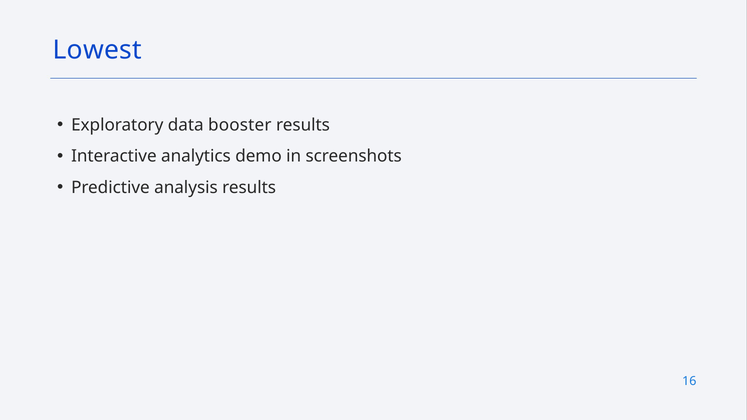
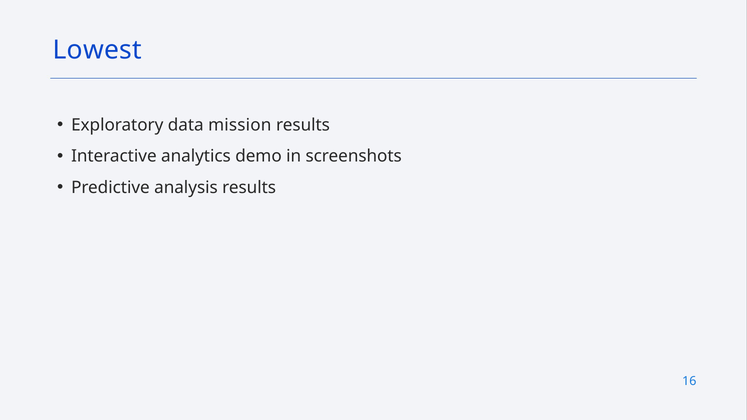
booster: booster -> mission
